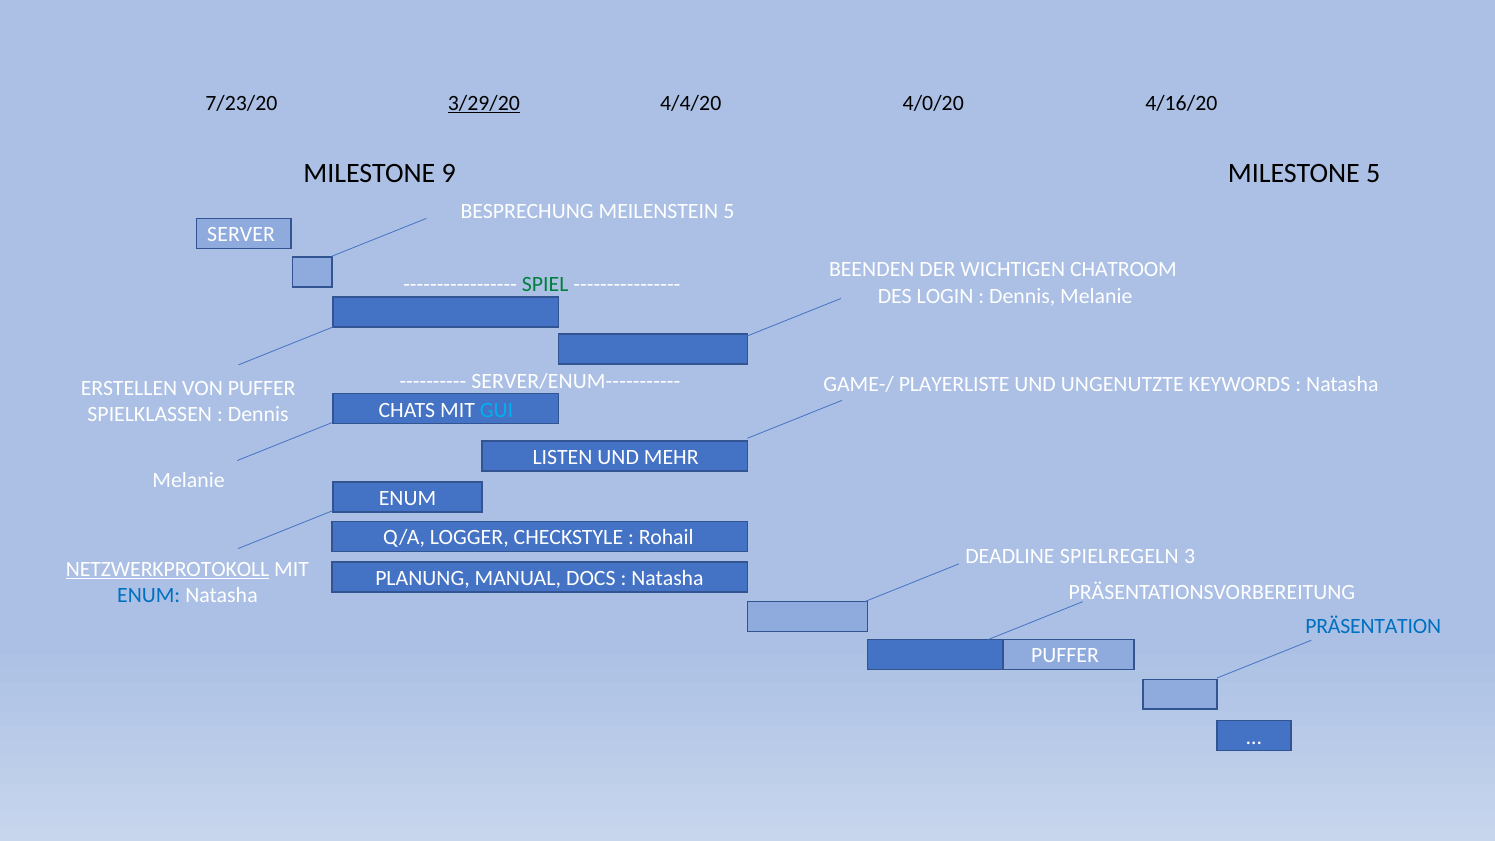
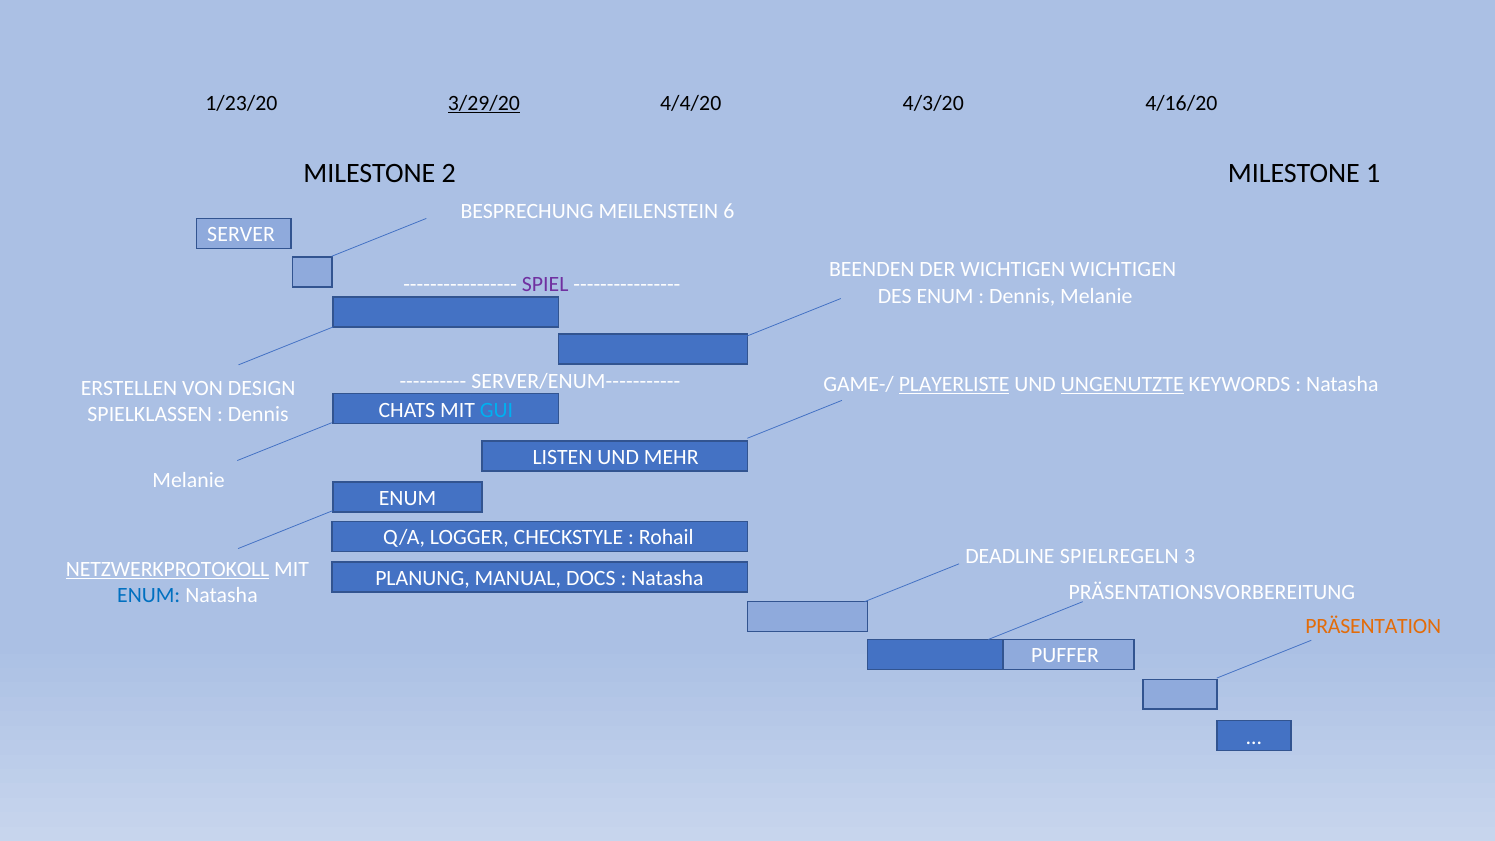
7/23/20: 7/23/20 -> 1/23/20
4/0/20: 4/0/20 -> 4/3/20
9: 9 -> 2
MILESTONE 5: 5 -> 1
MEILENSTEIN 5: 5 -> 6
WICHTIGEN CHATROOM: CHATROOM -> WICHTIGEN
SPIEL colour: green -> purple
DES LOGIN: LOGIN -> ENUM
PLAYERLISTE underline: none -> present
UNGENUTZTE underline: none -> present
VON PUFFER: PUFFER -> DESIGN
PRÄSENTATION colour: blue -> orange
